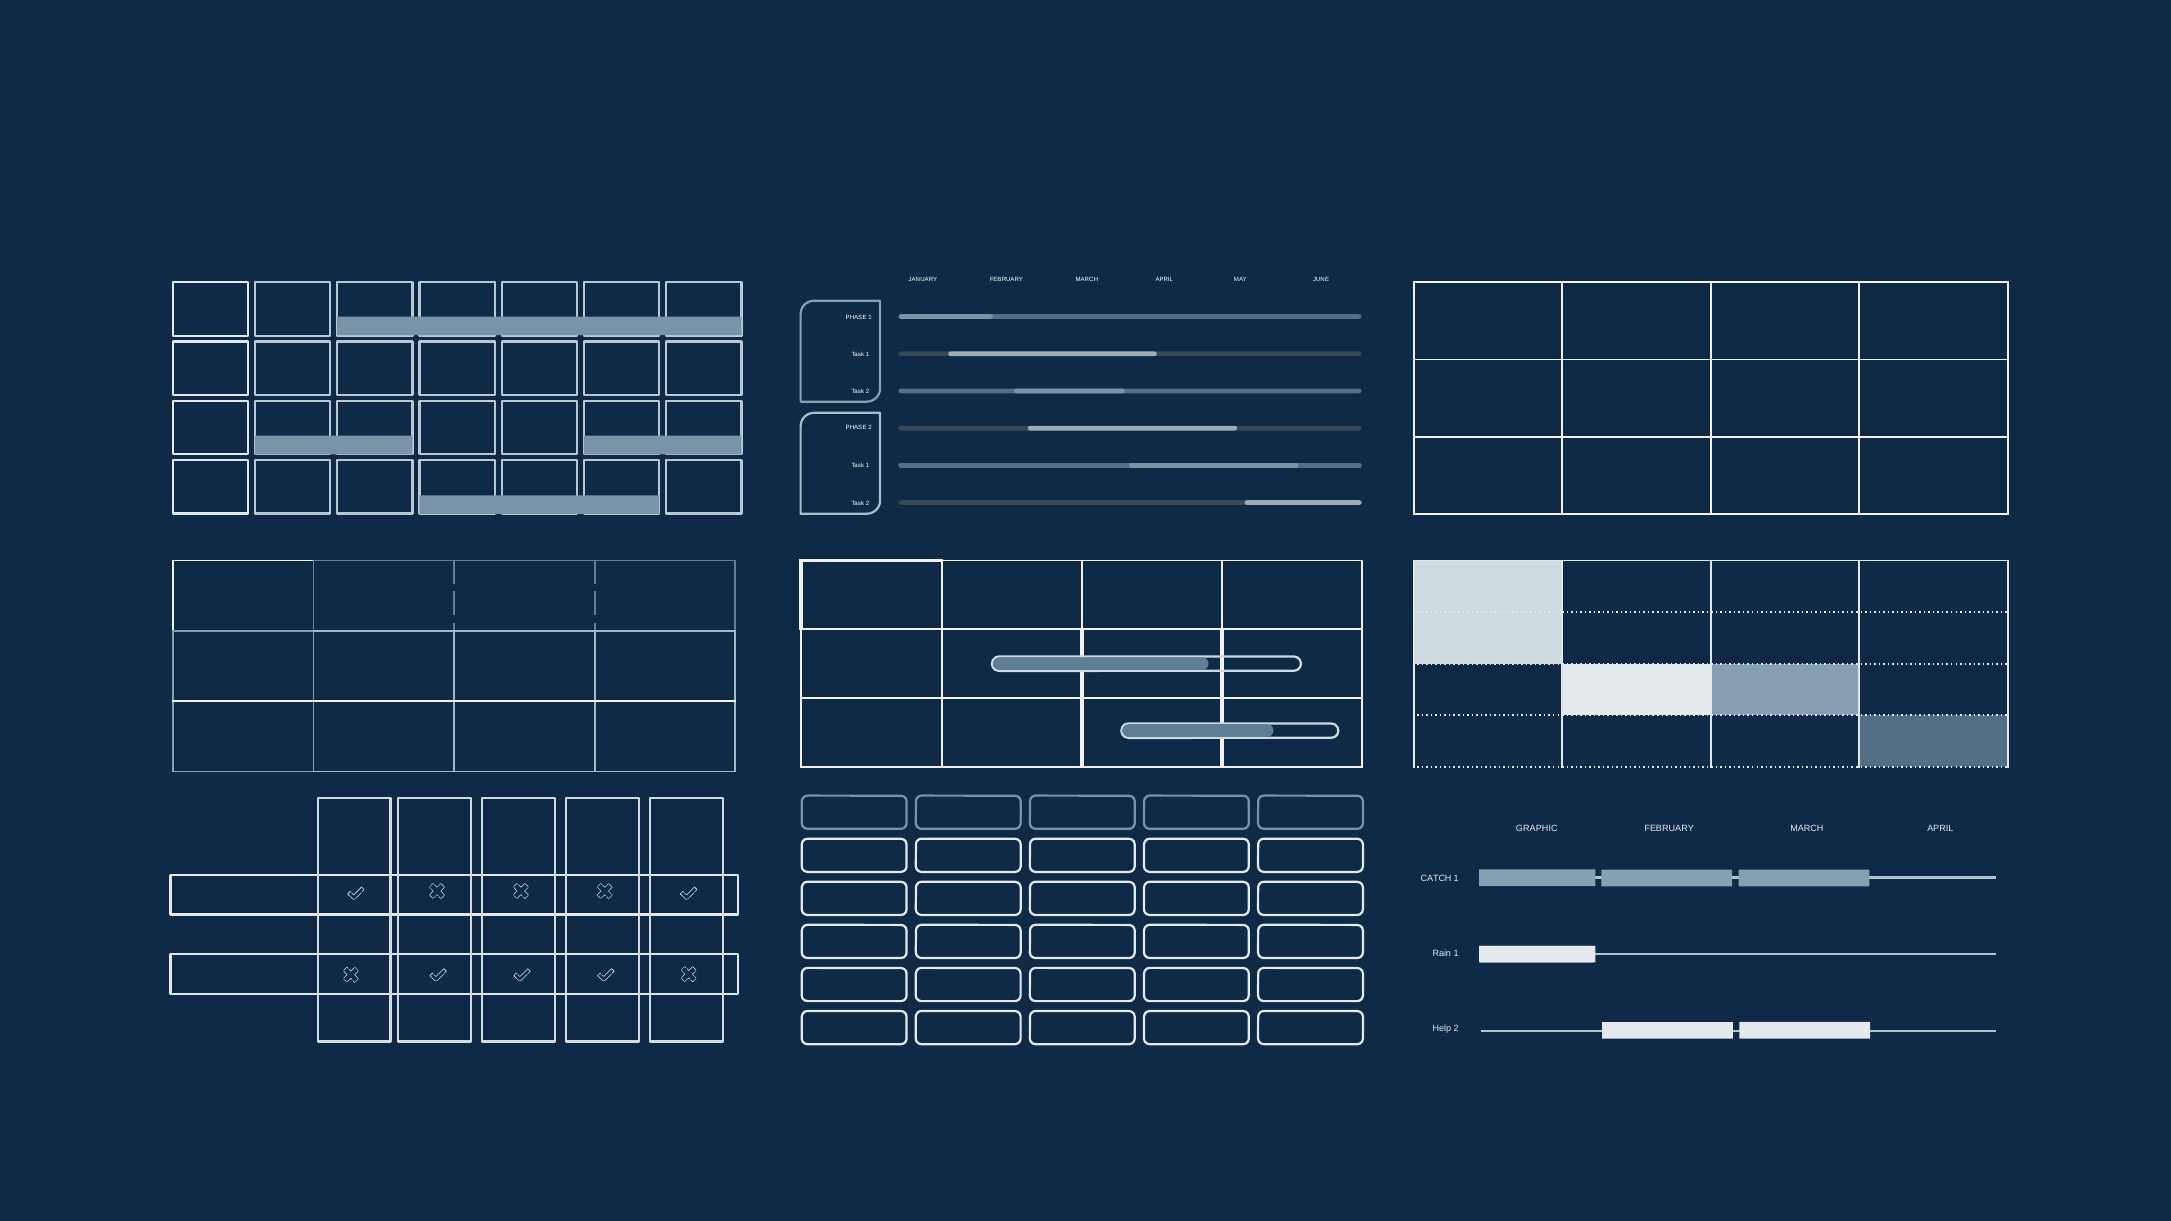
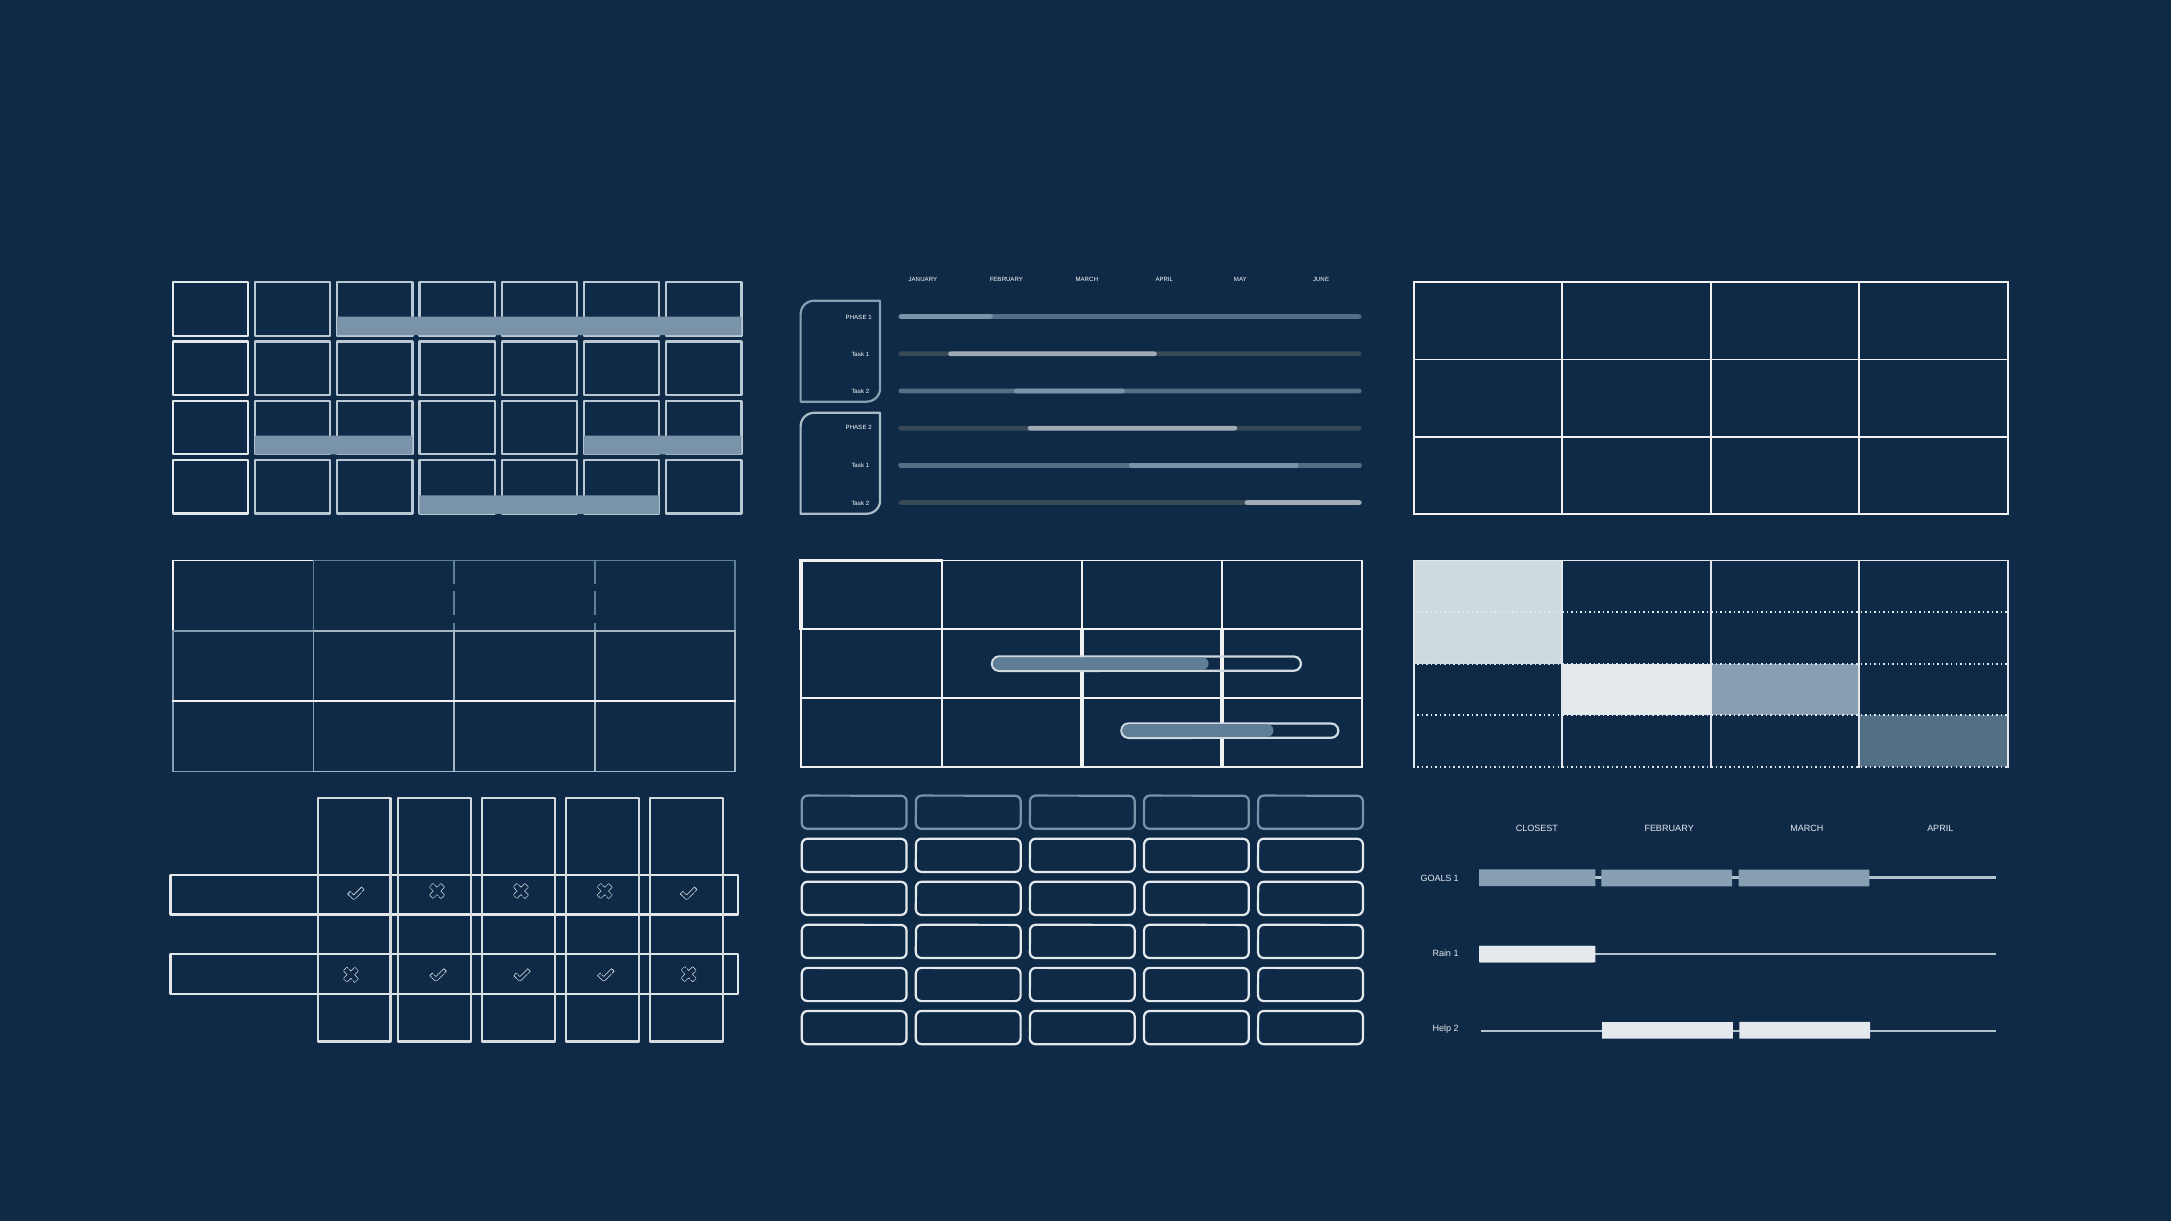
GRAPHIC: GRAPHIC -> CLOSEST
CATCH: CATCH -> GOALS
